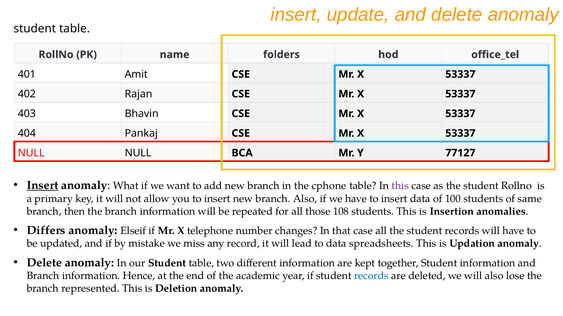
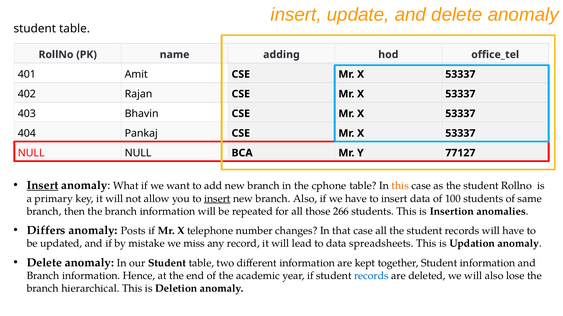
folders: folders -> adding
this at (400, 186) colour: purple -> orange
insert at (217, 199) underline: none -> present
108: 108 -> 266
Elseif: Elseif -> Posts
represented: represented -> hierarchical
